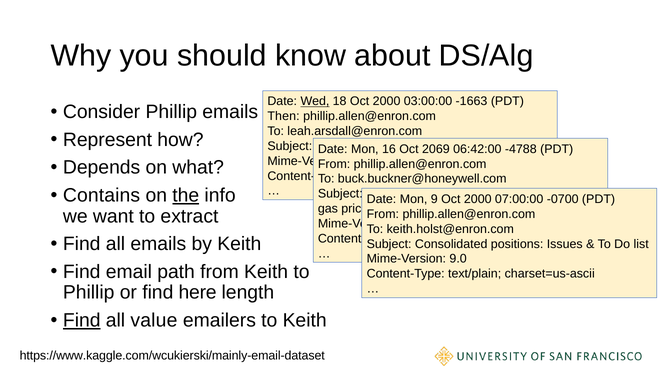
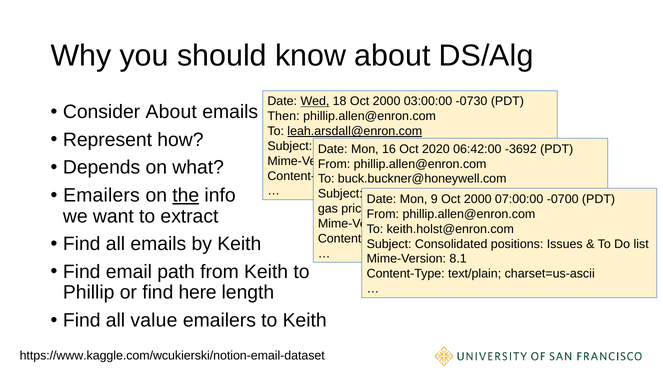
-1663: -1663 -> -0730
Consider Phillip: Phillip -> About
leah.arsdall@enron.com underline: none -> present
2069: 2069 -> 2020
-4788: -4788 -> -3692
Contains at (102, 195): Contains -> Emailers
9.0: 9.0 -> 8.1
Find at (82, 320) underline: present -> none
https://www.kaggle.com/wcukierski/mainly-email-dataset: https://www.kaggle.com/wcukierski/mainly-email-dataset -> https://www.kaggle.com/wcukierski/notion-email-dataset
